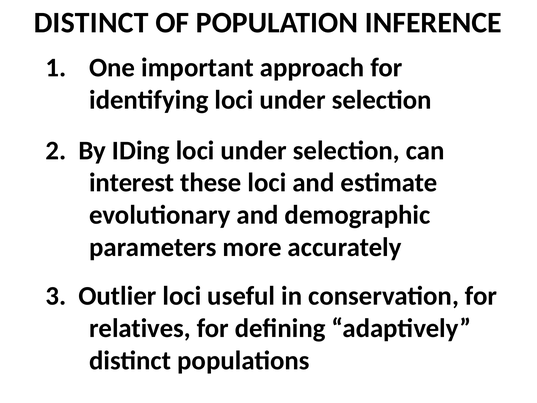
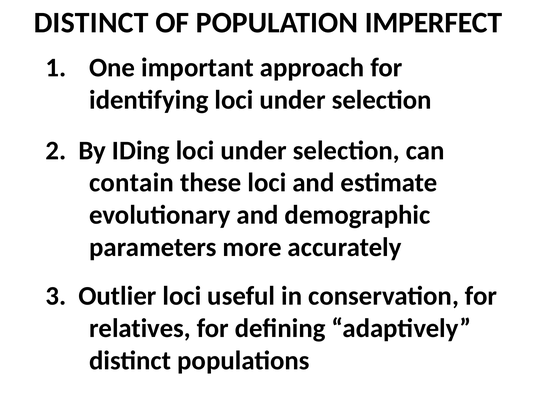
INFERENCE: INFERENCE -> IMPERFECT
interest: interest -> contain
